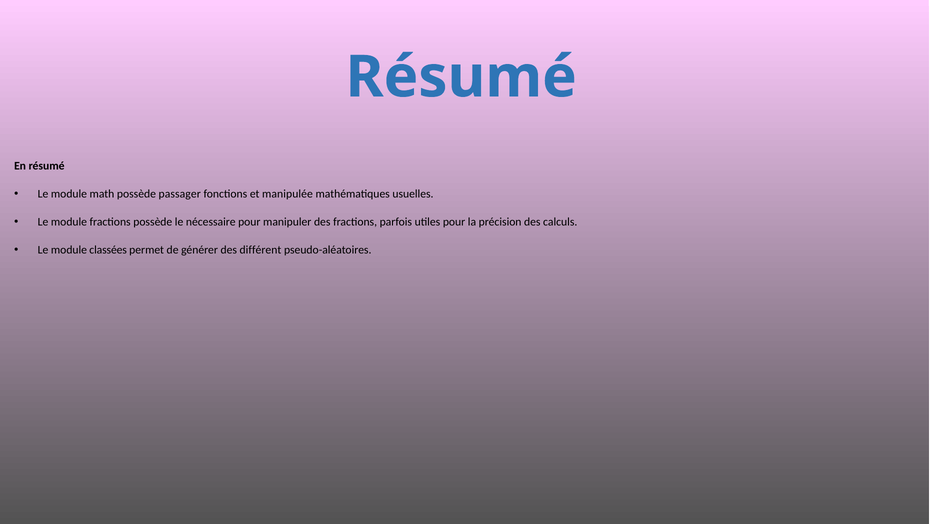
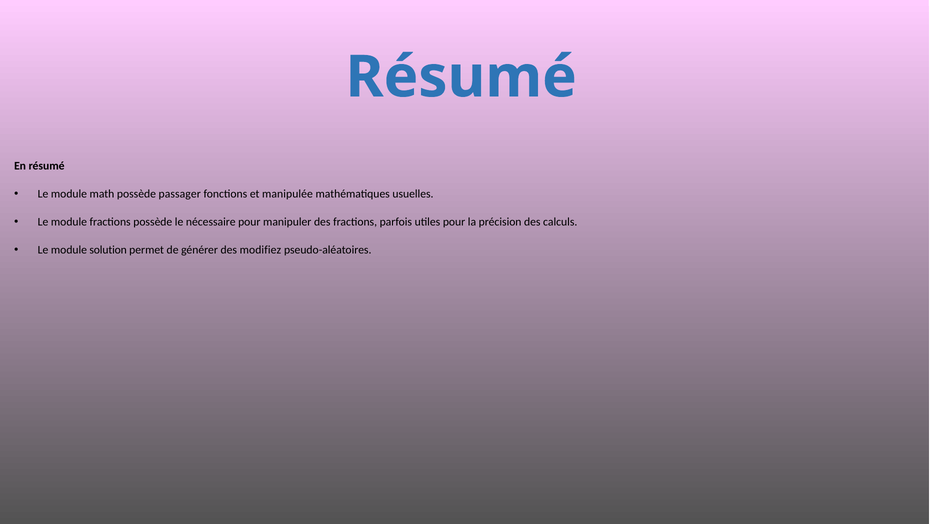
classées: classées -> solution
différent: différent -> modifiez
